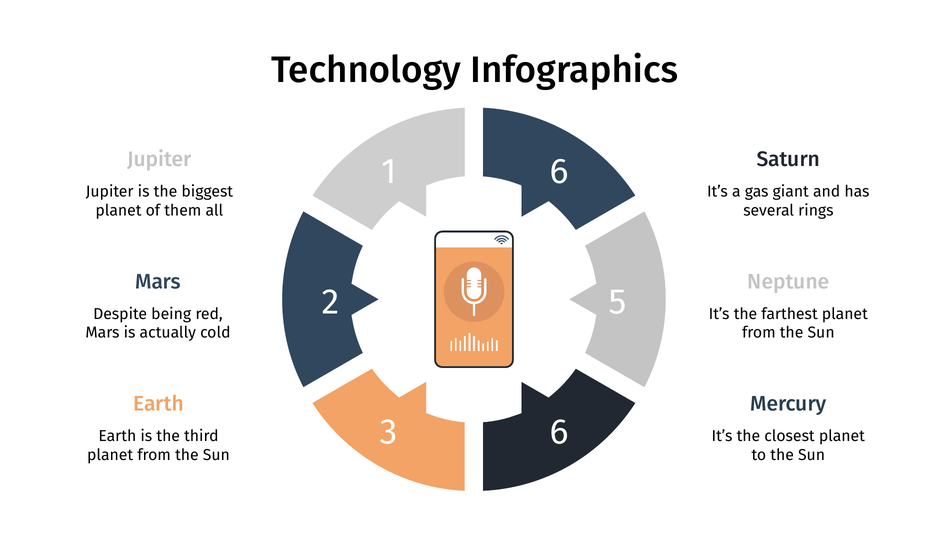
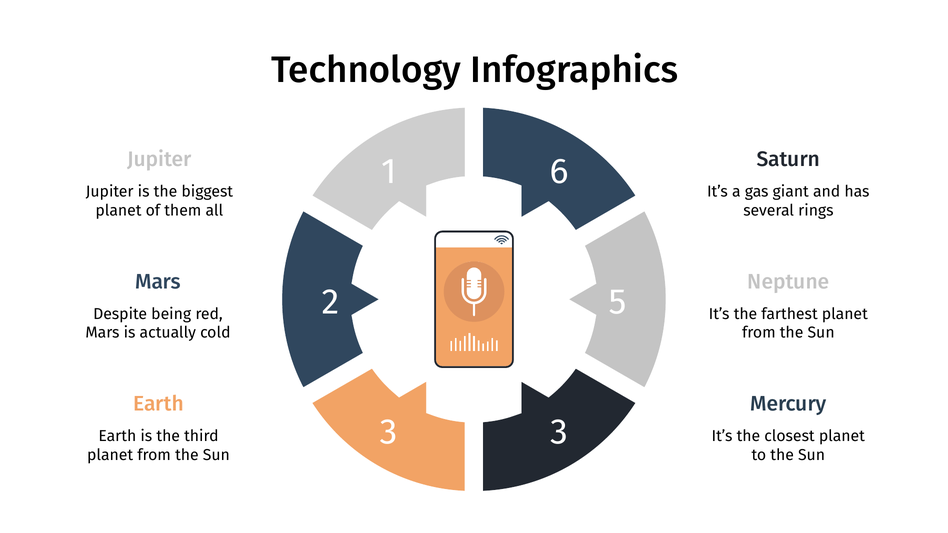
3 6: 6 -> 3
